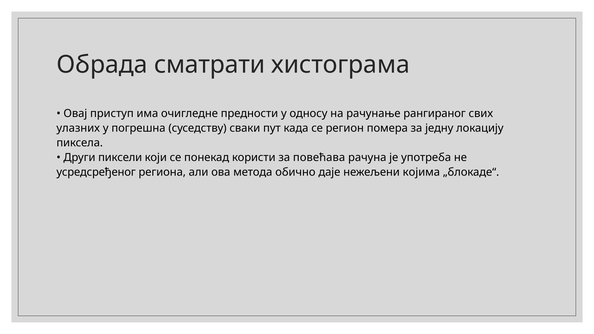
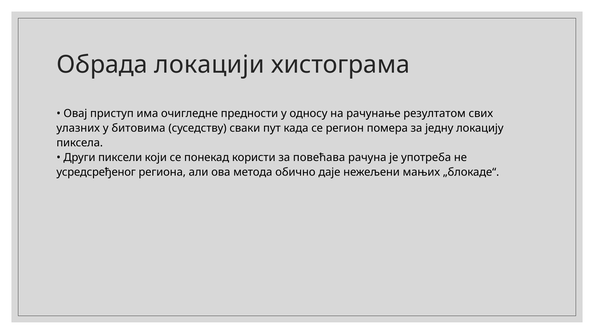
сматрати: сматрати -> локацији
рангираног: рангираног -> резултатом
погрешна: погрешна -> битовима
којима: којима -> мањих
